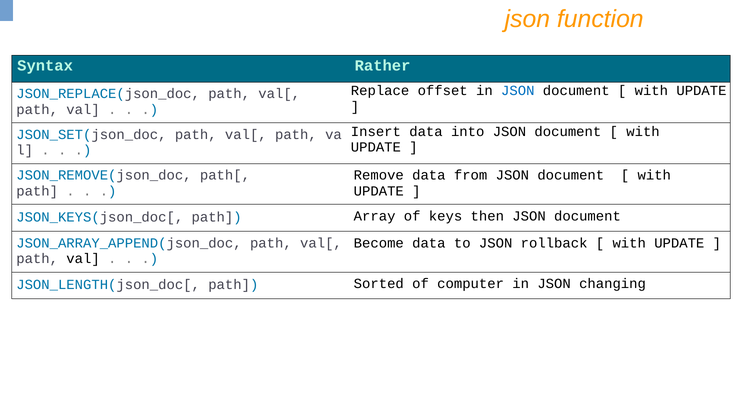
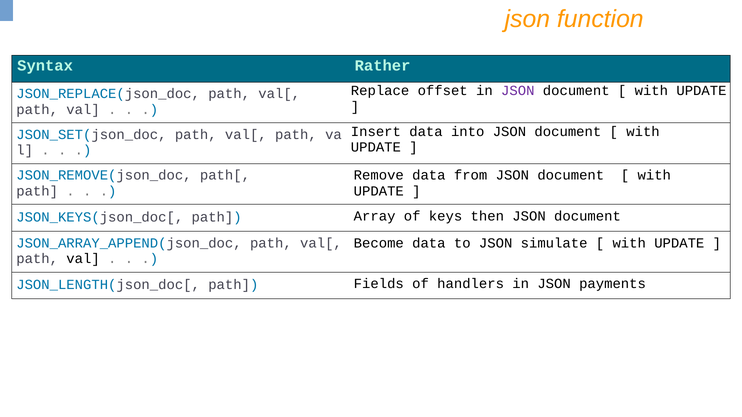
JSON at (518, 91) colour: blue -> purple
rollback: rollback -> simulate
Sorted: Sorted -> Fields
computer: computer -> handlers
changing: changing -> payments
